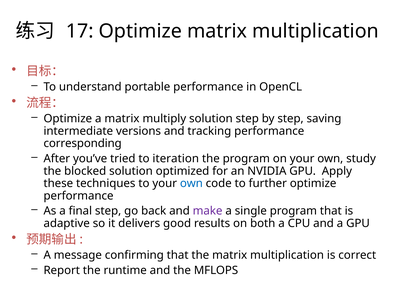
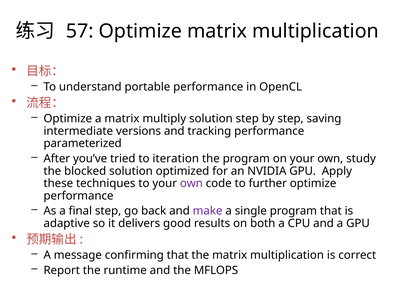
17: 17 -> 57
corresponding: corresponding -> parameterized
own at (191, 183) colour: blue -> purple
